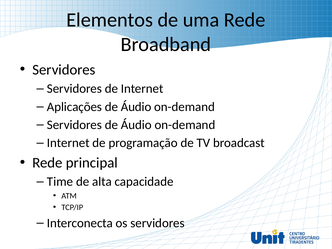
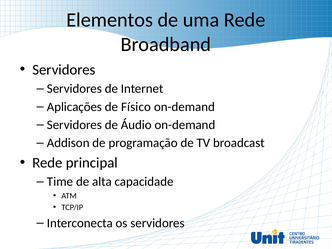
Áudio at (136, 107): Áudio -> Físico
Internet at (68, 143): Internet -> Addison
